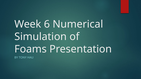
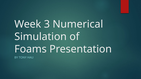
6: 6 -> 3
